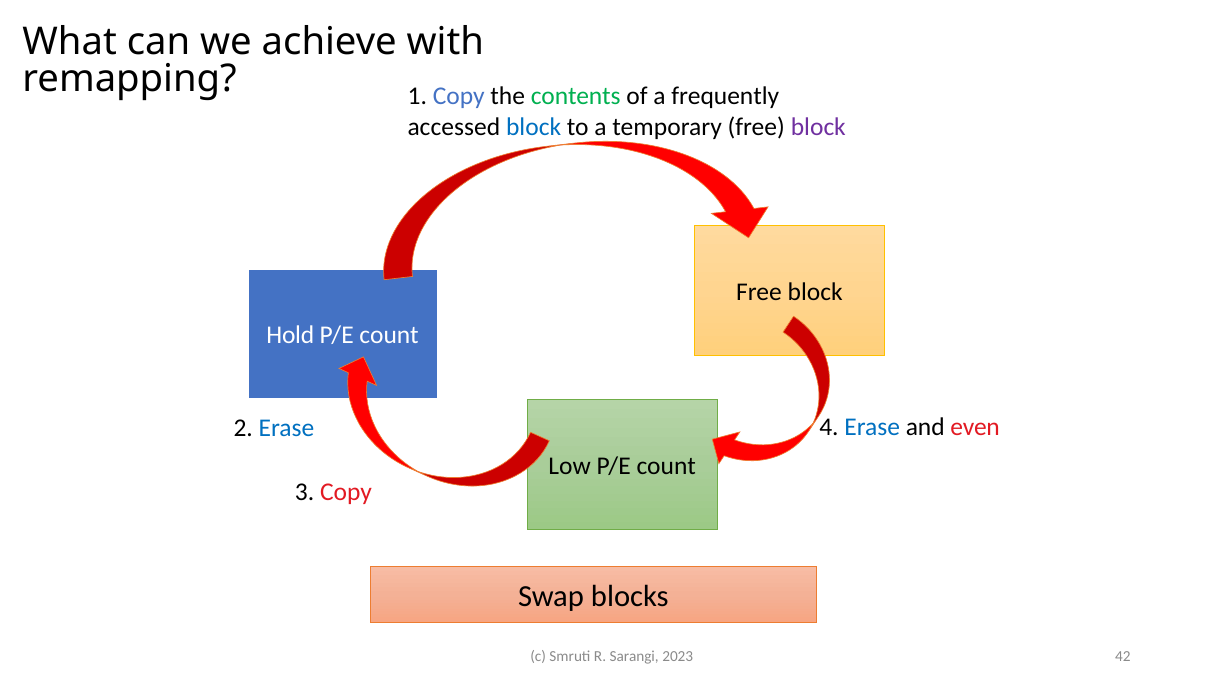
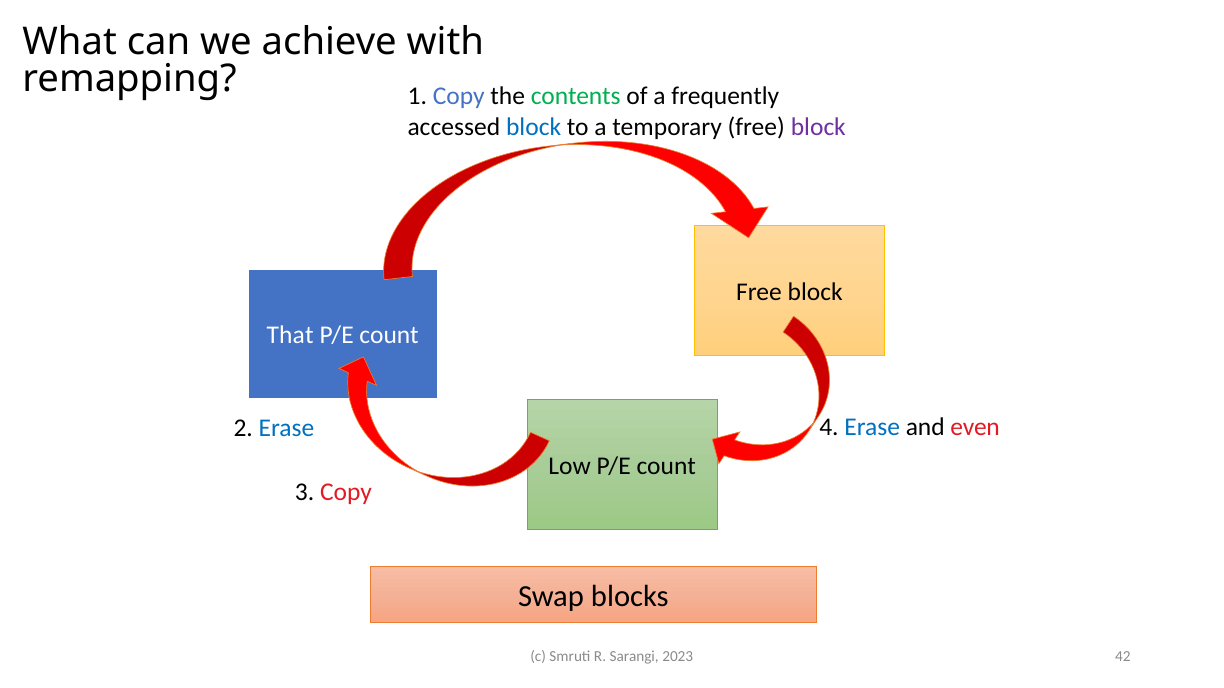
Hold: Hold -> That
